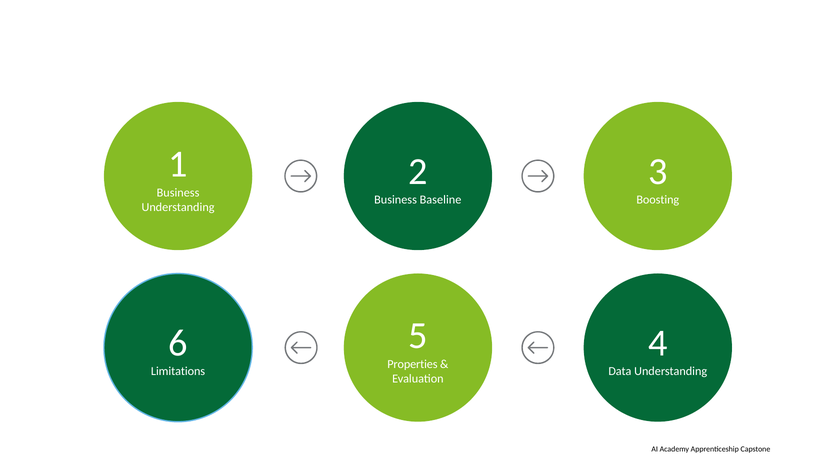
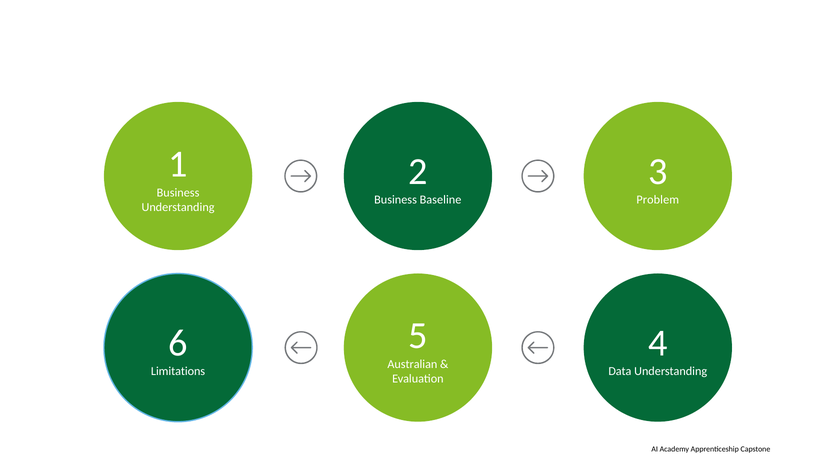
Boosting: Boosting -> Problem
Properties: Properties -> Australian
